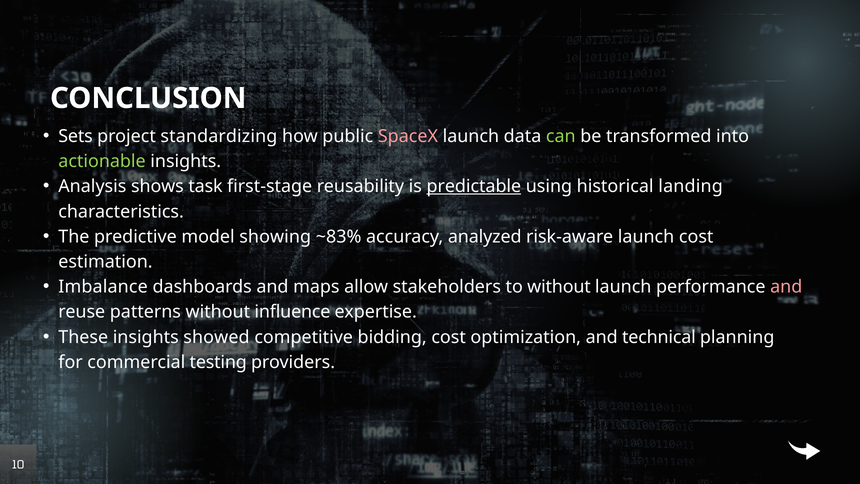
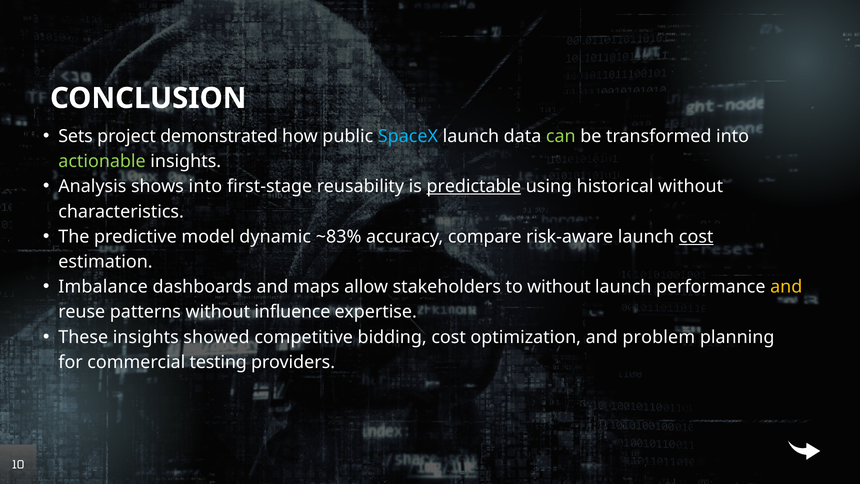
standardizing: standardizing -> demonstrated
SpaceX colour: pink -> light blue
shows task: task -> into
historical landing: landing -> without
showing: showing -> dynamic
analyzed: analyzed -> compare
cost at (696, 237) underline: none -> present
and at (786, 287) colour: pink -> yellow
technical: technical -> problem
